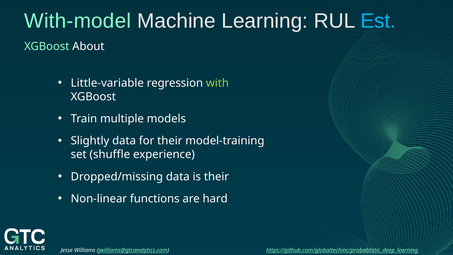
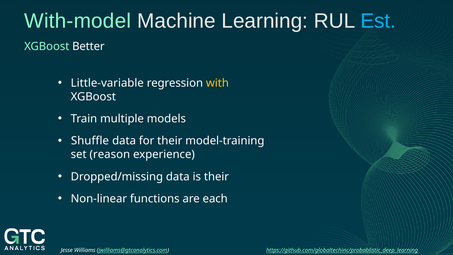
About: About -> Better
with colour: light green -> yellow
Slightly: Slightly -> Shuffle
shuffle: shuffle -> reason
hard: hard -> each
